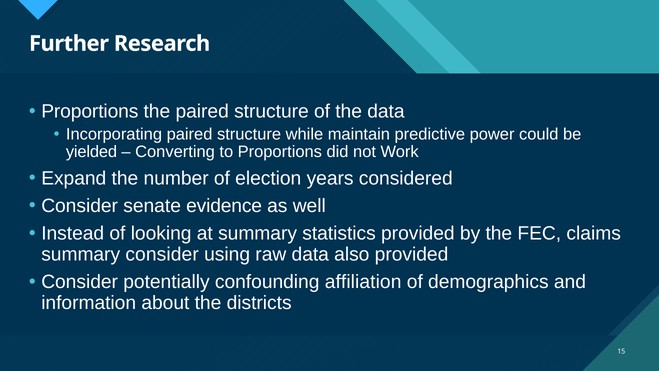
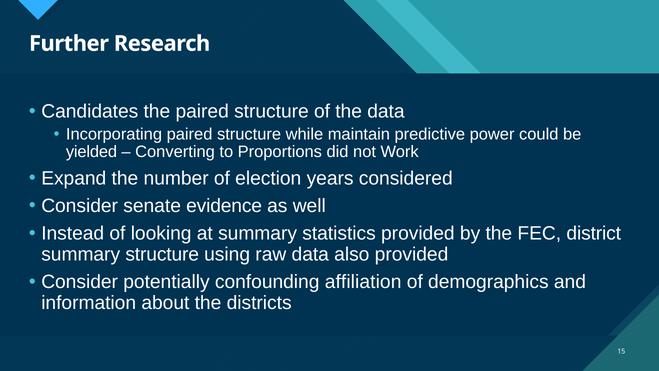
Proportions at (90, 111): Proportions -> Candidates
claims: claims -> district
summary consider: consider -> structure
